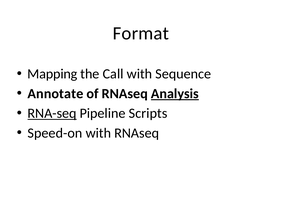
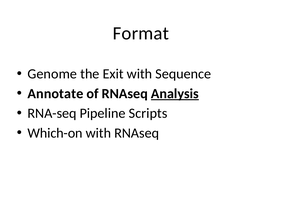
Mapping: Mapping -> Genome
Call: Call -> Exit
RNA-seq underline: present -> none
Speed-on: Speed-on -> Which-on
